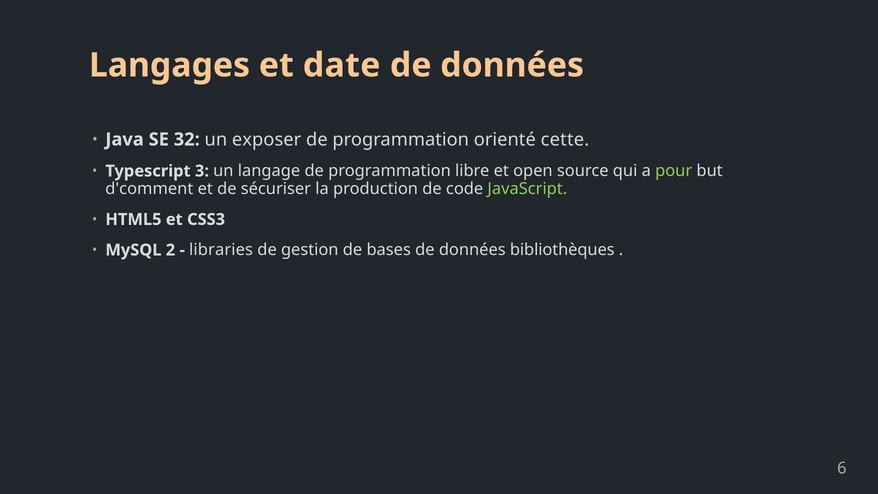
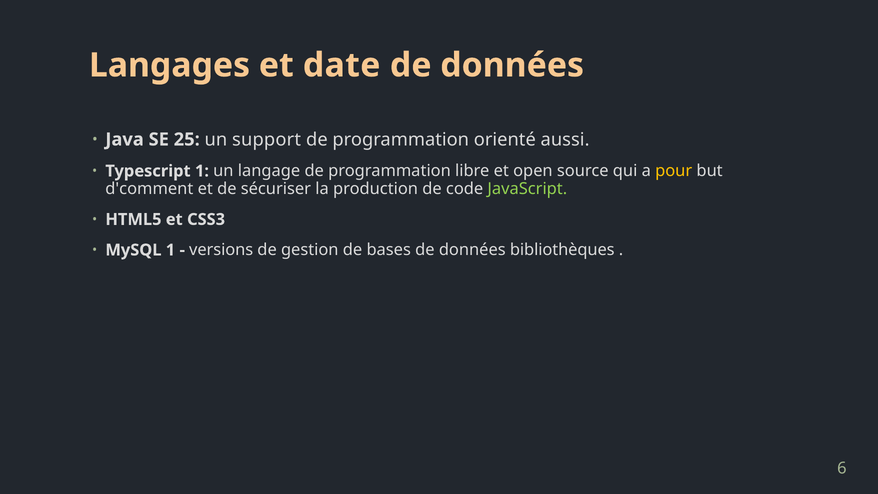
32: 32 -> 25
exposer: exposer -> support
cette: cette -> aussi
Typescript 3: 3 -> 1
pour colour: light green -> yellow
MySQL 2: 2 -> 1
libraries: libraries -> versions
